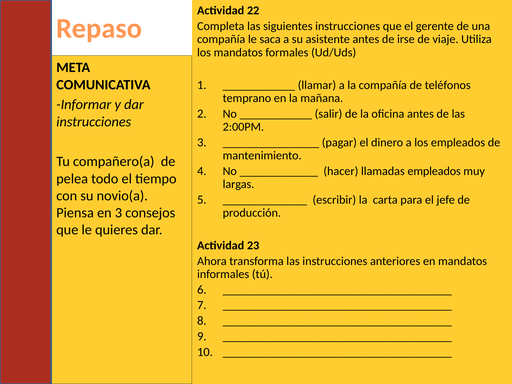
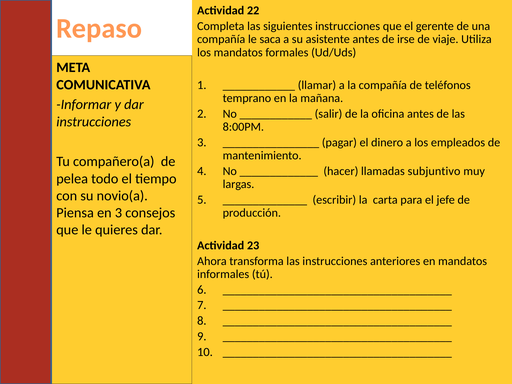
2:00PM: 2:00PM -> 8:00PM
llamadas empleados: empleados -> subjuntivo
